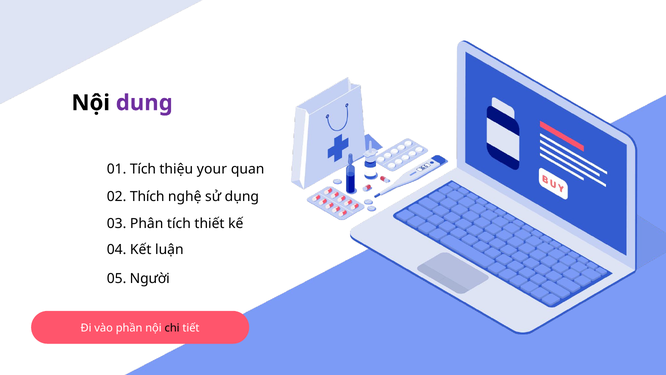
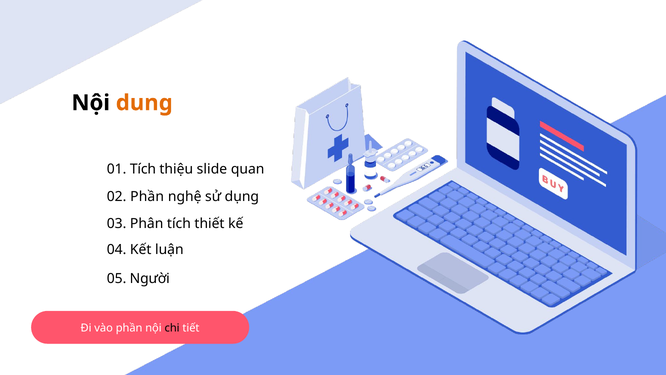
dung colour: purple -> orange
your: your -> slide
02 Thích: Thích -> Phần
